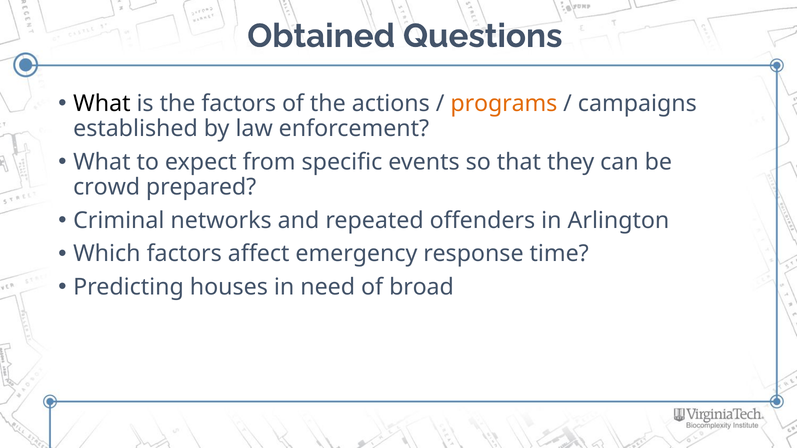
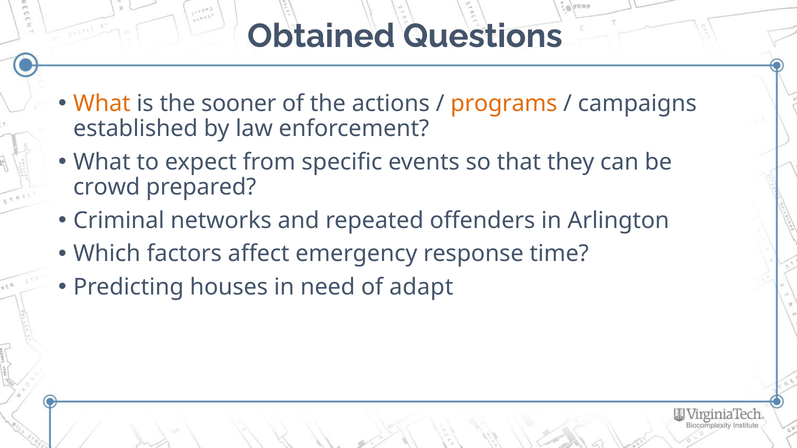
What at (102, 103) colour: black -> orange
the factors: factors -> sooner
broad: broad -> adapt
